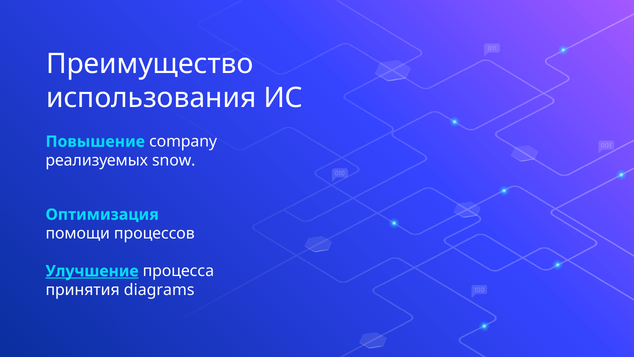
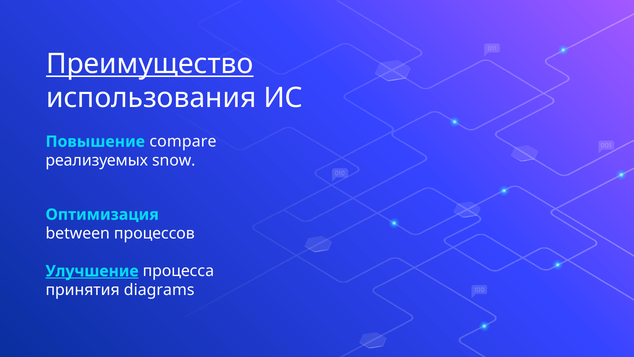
Преимущество underline: none -> present
company: company -> compare
помощи: помощи -> between
